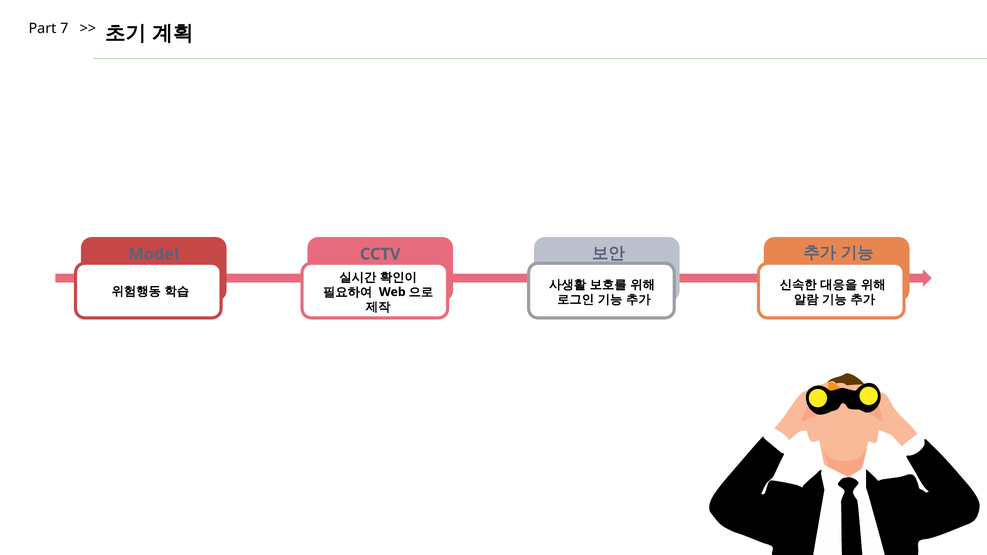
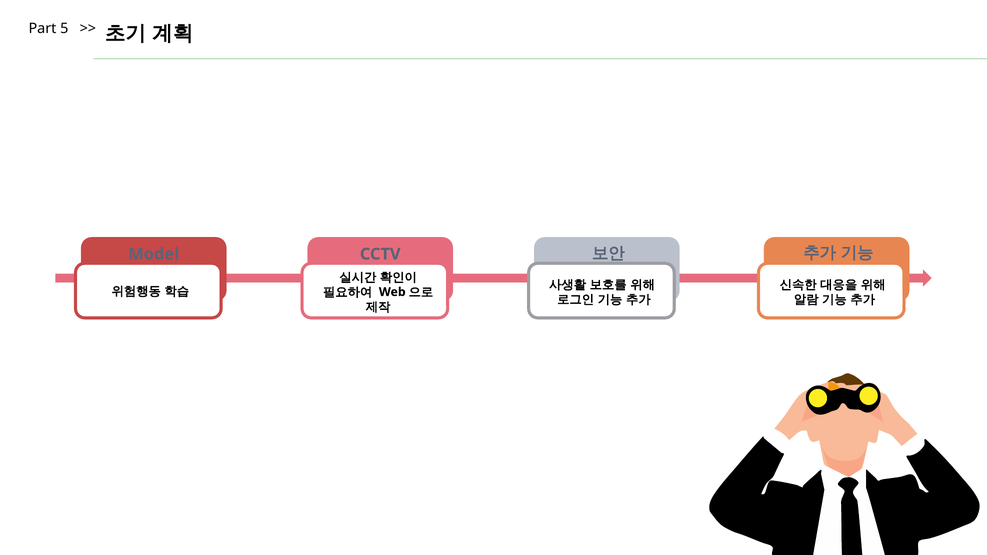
7: 7 -> 5
